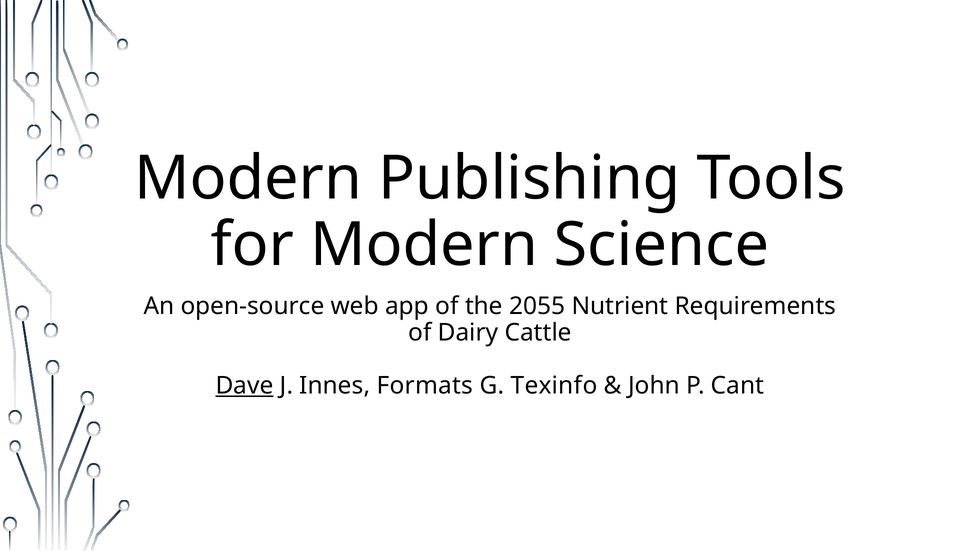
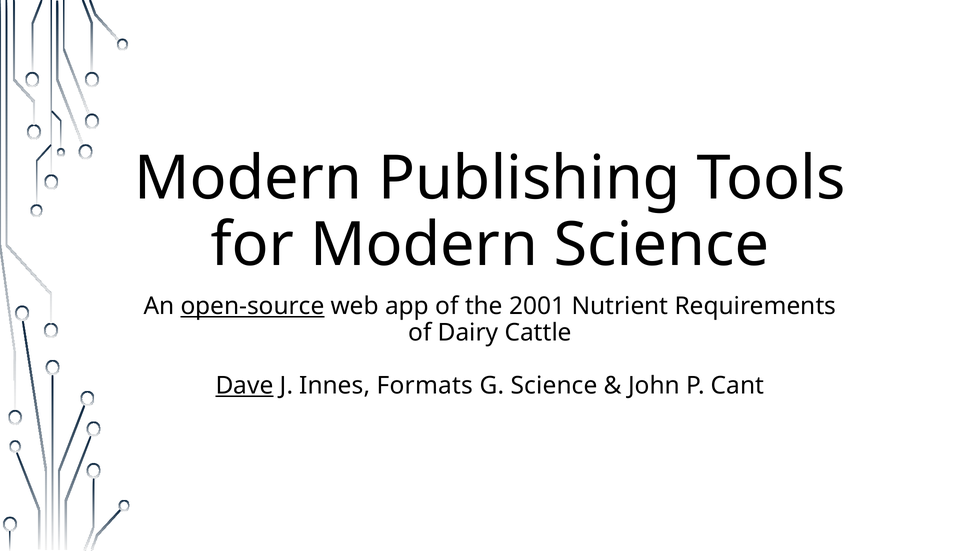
open-source underline: none -> present
2055: 2055 -> 2001
G Texinfo: Texinfo -> Science
